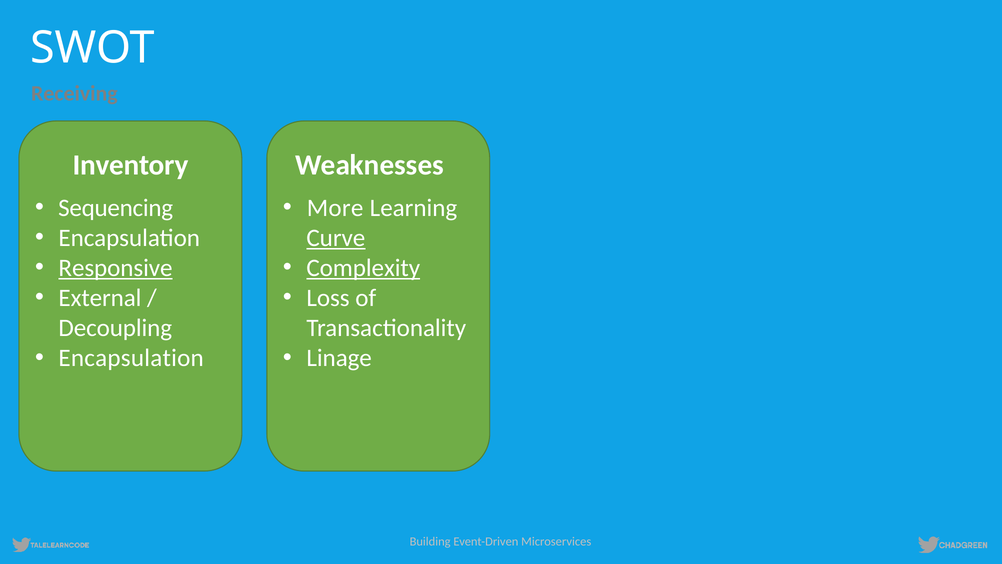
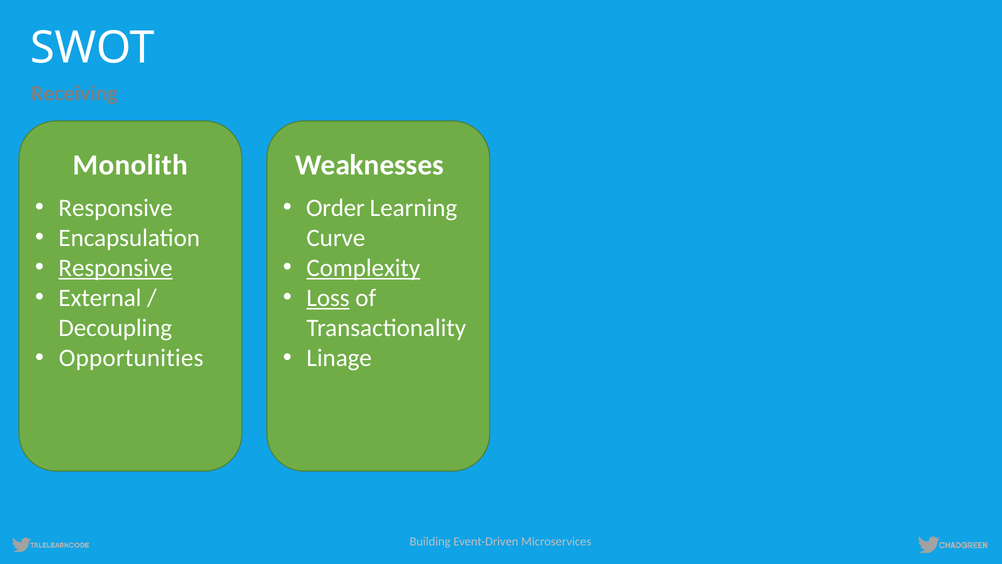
Inventory: Inventory -> Monolith
Sequencing at (116, 208): Sequencing -> Responsive
More: More -> Order
Curve underline: present -> none
Loss underline: none -> present
Encapsulation at (131, 358): Encapsulation -> Opportunities
